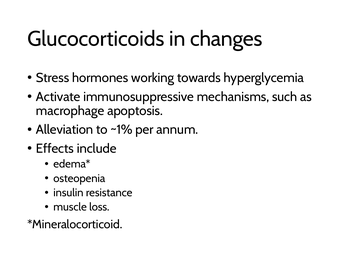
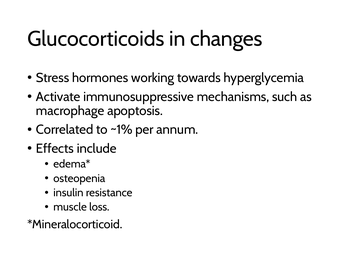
Alleviation: Alleviation -> Correlated
